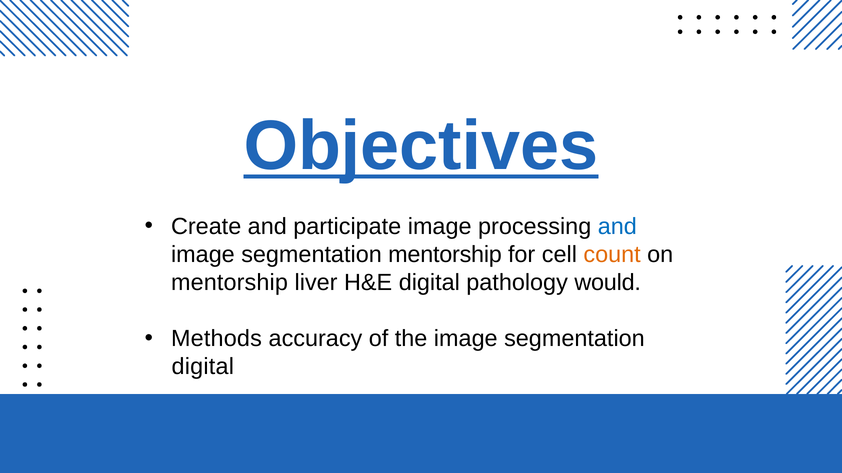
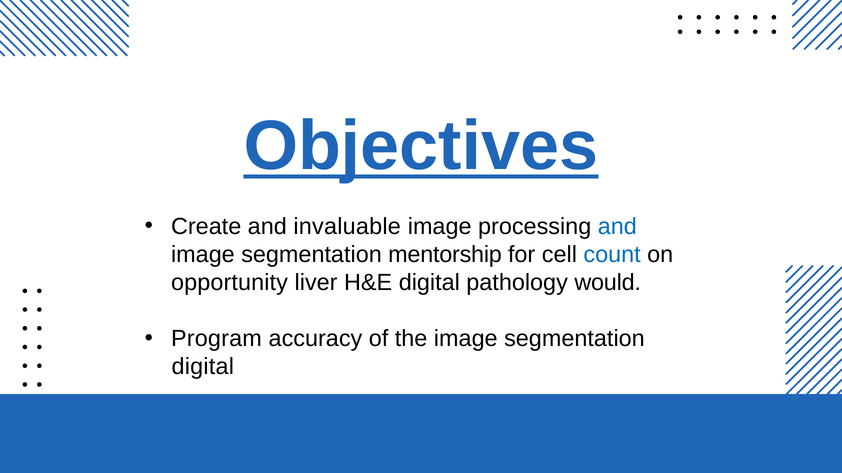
participate: participate -> invaluable
count colour: orange -> blue
mentorship at (229, 283): mentorship -> opportunity
Methods: Methods -> Program
